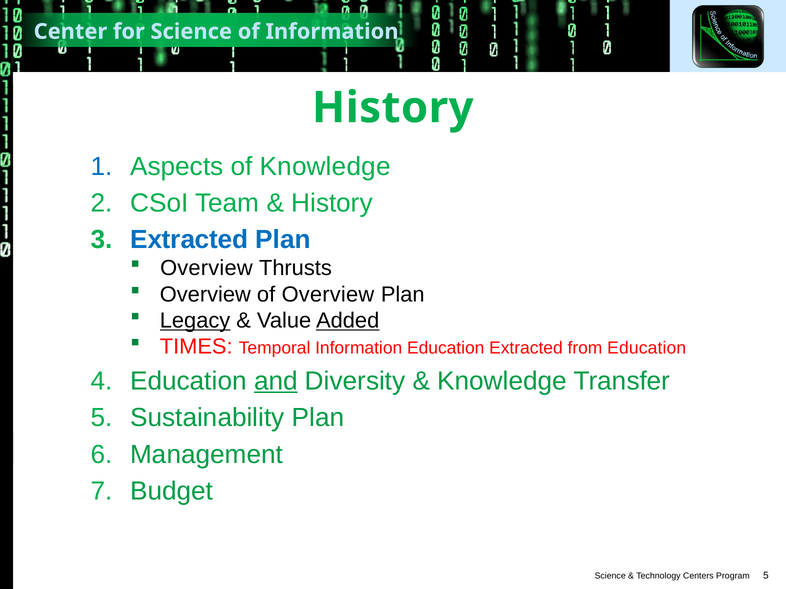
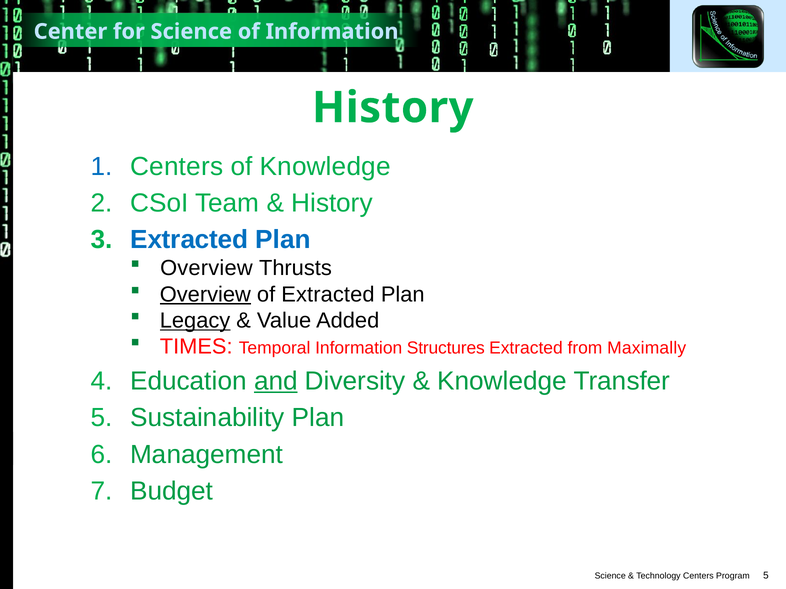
Aspects at (177, 167): Aspects -> Centers
Overview at (205, 295) underline: none -> present
of Overview: Overview -> Extracted
Added underline: present -> none
Information Education: Education -> Structures
from Education: Education -> Maximally
